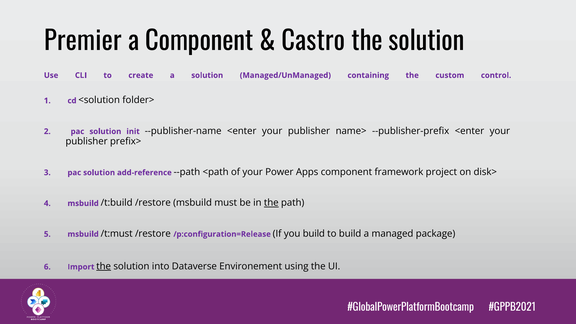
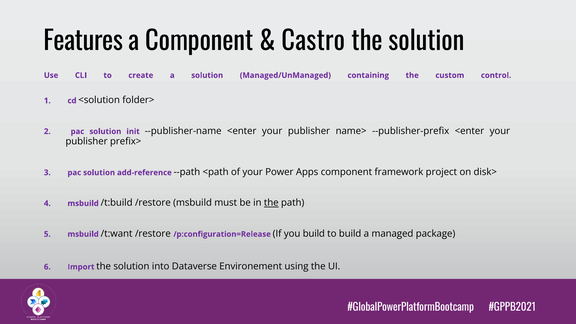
Premier: Premier -> Features
/t:must: /t:must -> /t:want
the at (104, 266) underline: present -> none
